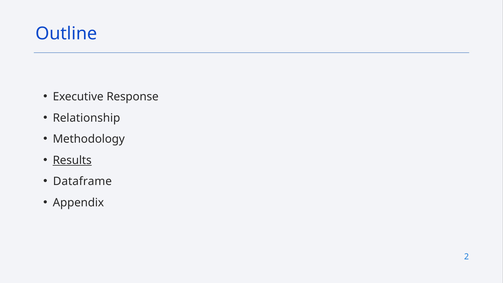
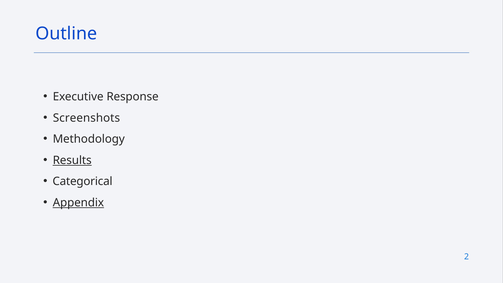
Relationship: Relationship -> Screenshots
Dataframe: Dataframe -> Categorical
Appendix underline: none -> present
